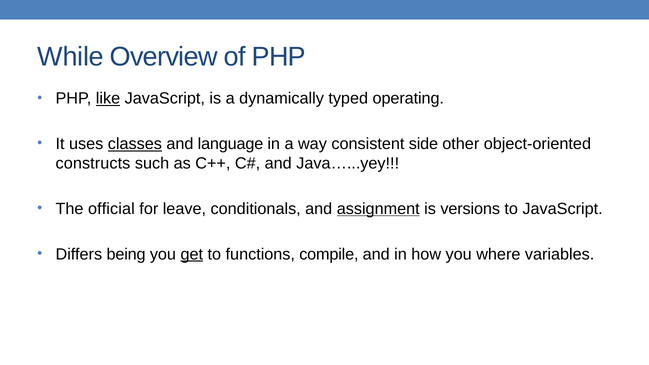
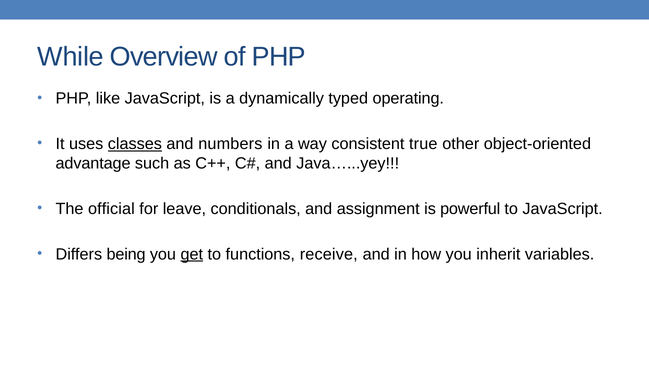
like underline: present -> none
language: language -> numbers
side: side -> true
constructs: constructs -> advantage
assignment underline: present -> none
versions: versions -> powerful
compile: compile -> receive
where: where -> inherit
